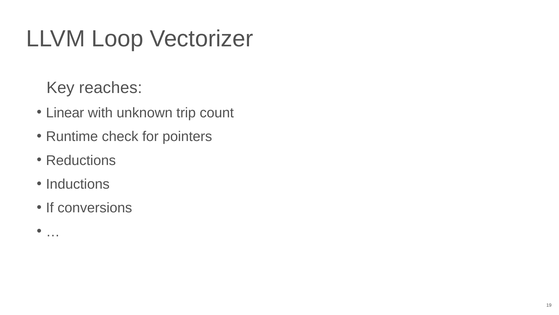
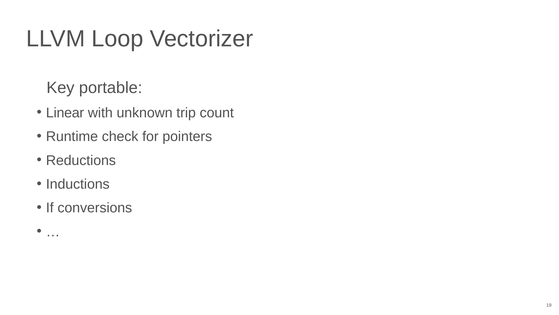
reaches: reaches -> portable
